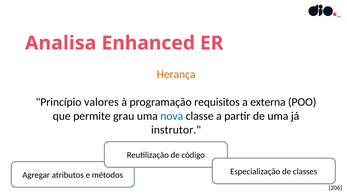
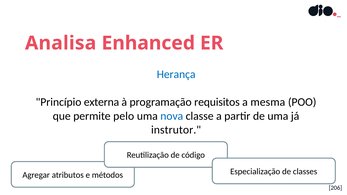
Herança colour: orange -> blue
valores: valores -> externa
externa: externa -> mesma
grau: grau -> pelo
